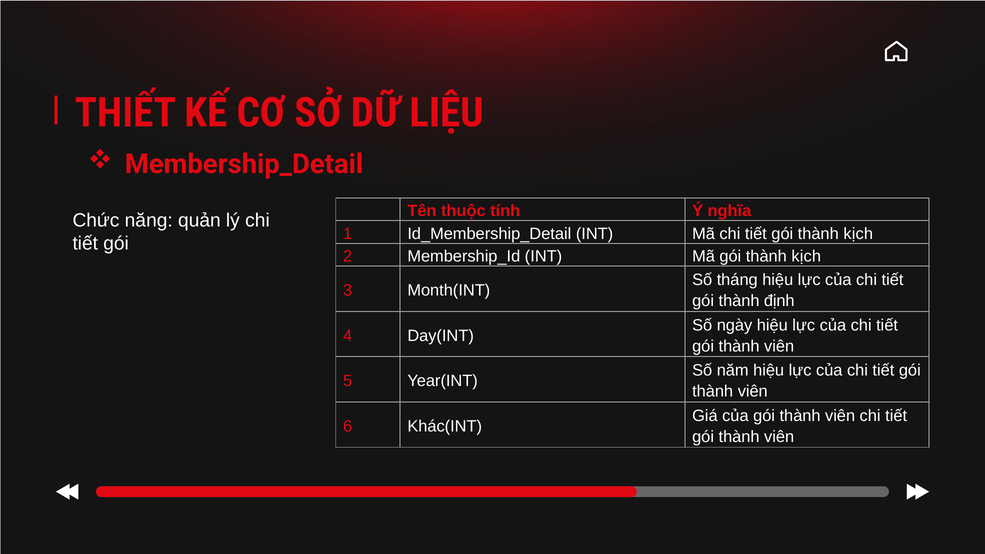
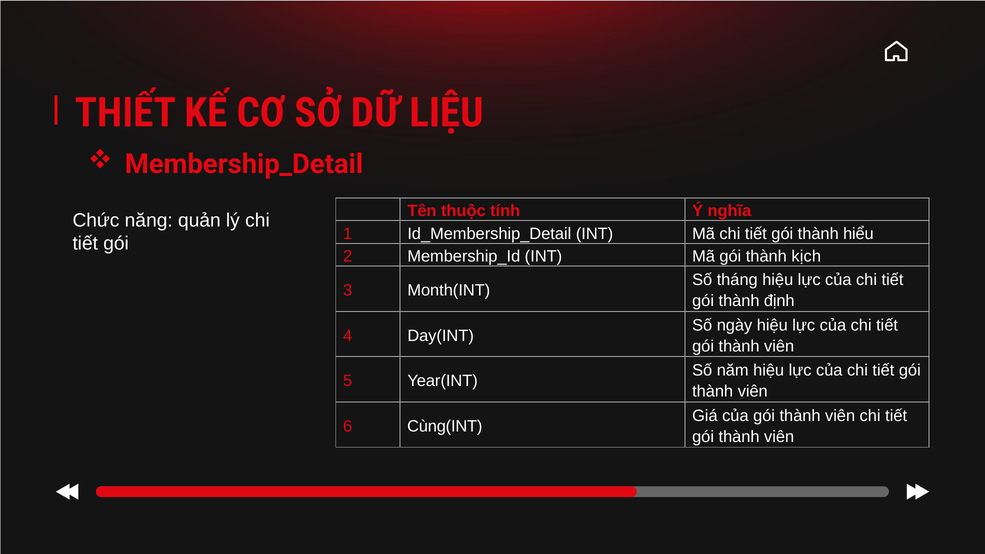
tiết gói thành kịch: kịch -> hiểu
Khác(INT: Khác(INT -> Cùng(INT
